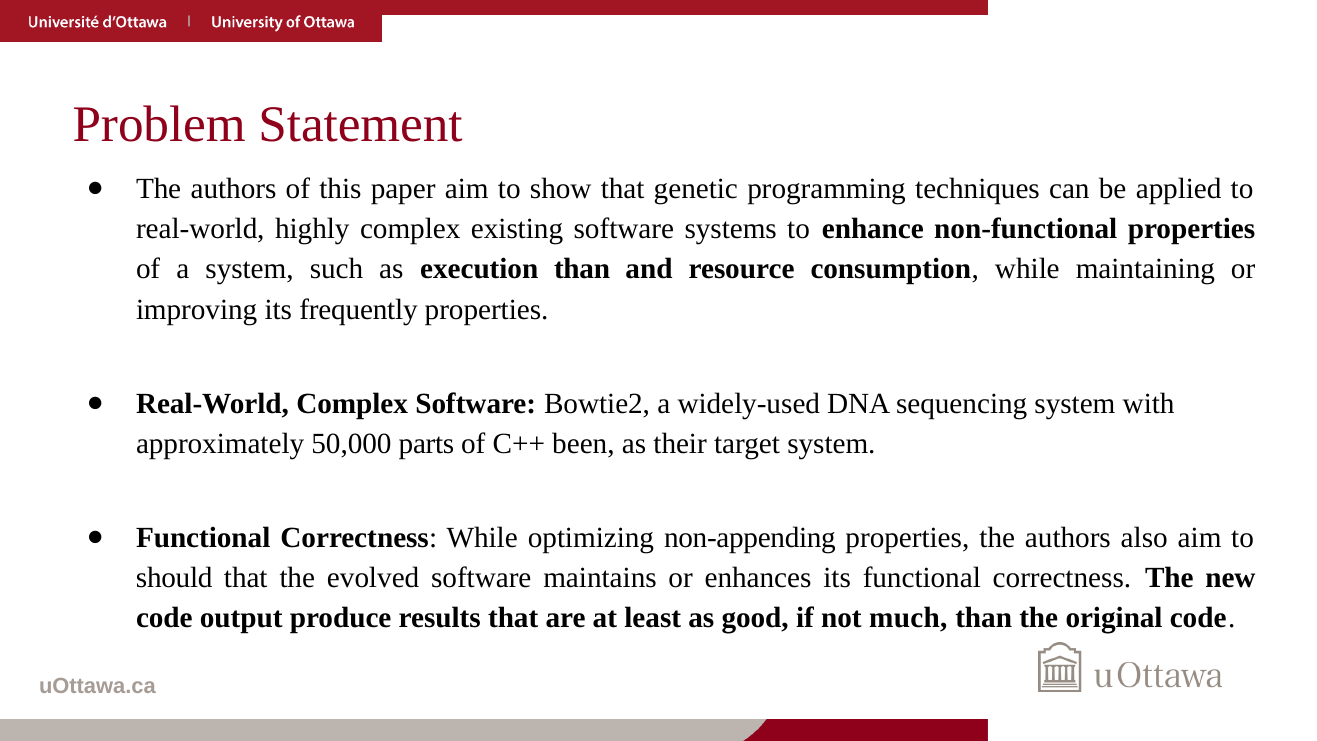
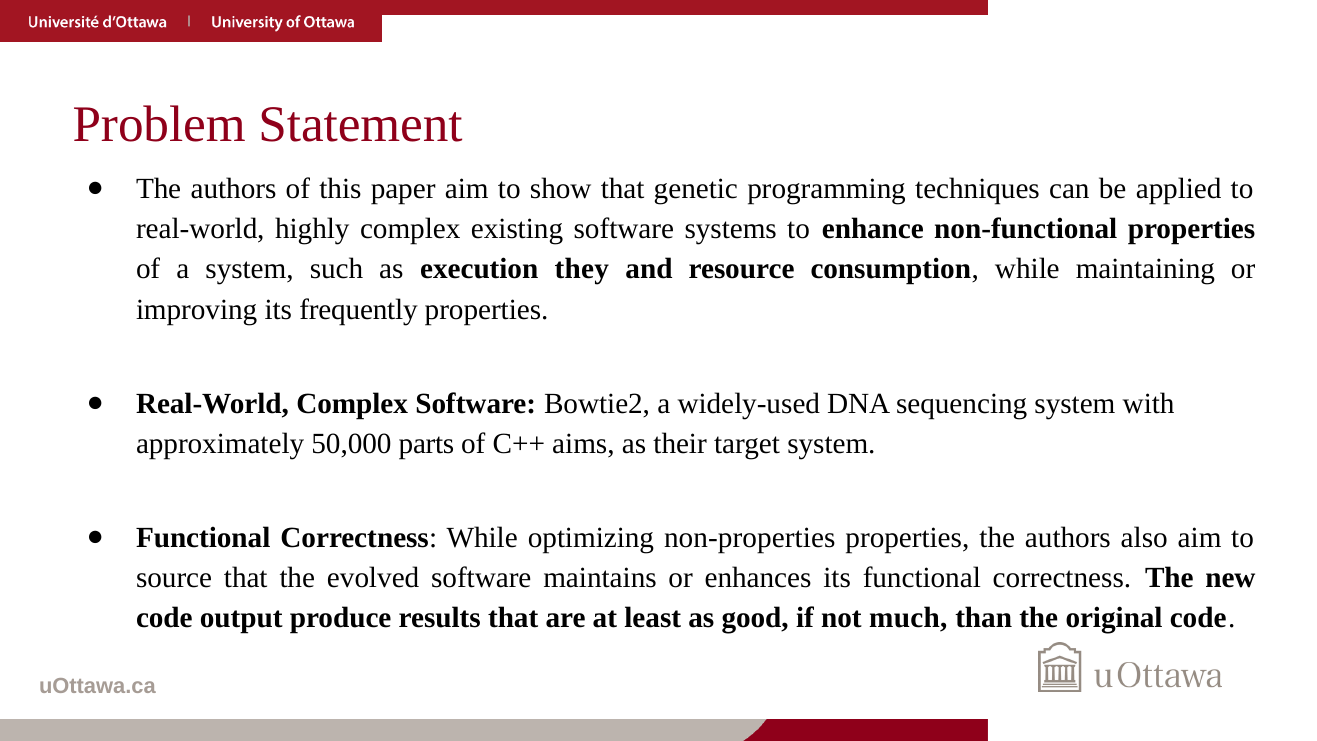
execution than: than -> they
been: been -> aims
non-appending: non-appending -> non-properties
should: should -> source
